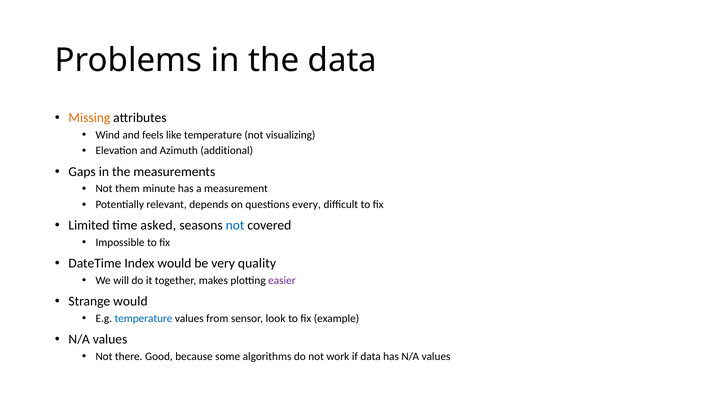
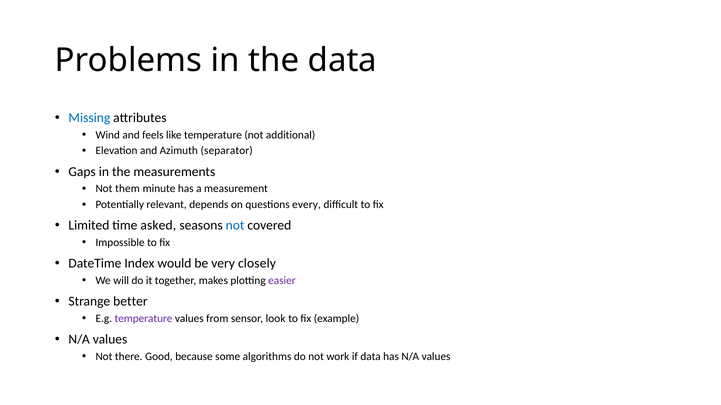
Missing colour: orange -> blue
visualizing: visualizing -> additional
additional: additional -> separator
quality: quality -> closely
Strange would: would -> better
temperature at (144, 319) colour: blue -> purple
